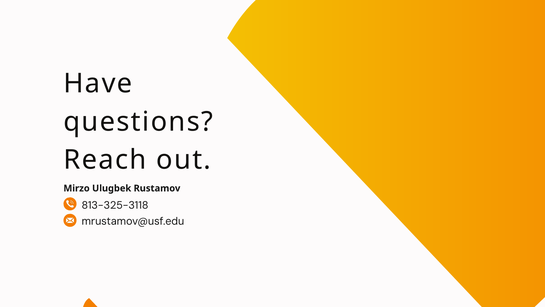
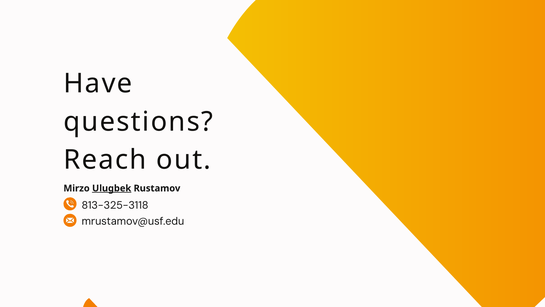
Ulugbek underline: none -> present
